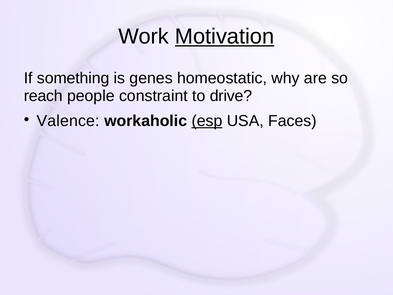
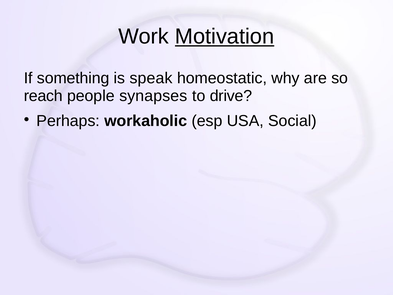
genes: genes -> speak
constraint: constraint -> synapses
Valence: Valence -> Perhaps
esp underline: present -> none
Faces: Faces -> Social
